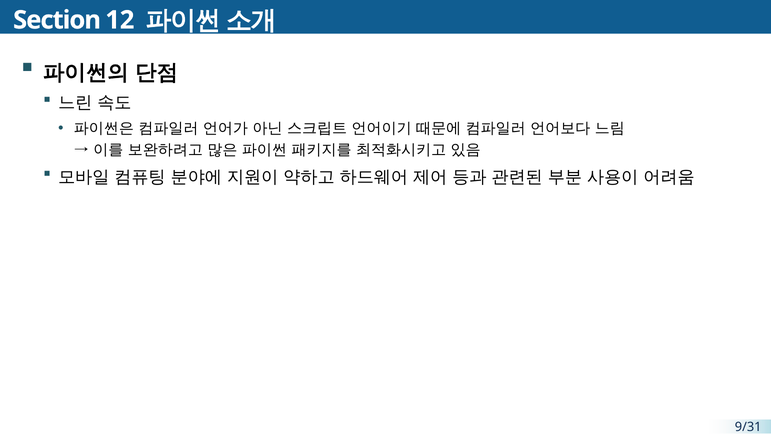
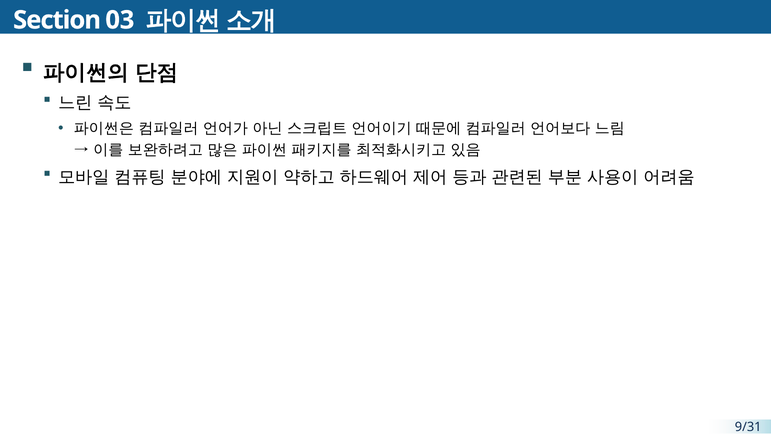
12: 12 -> 03
